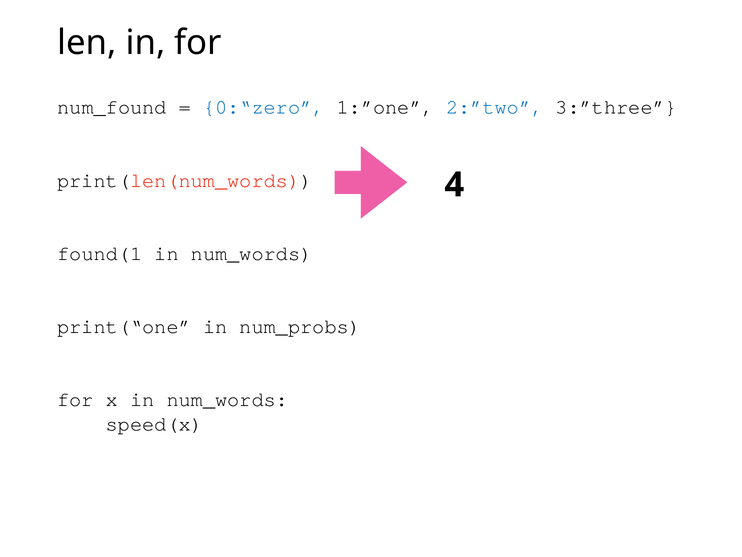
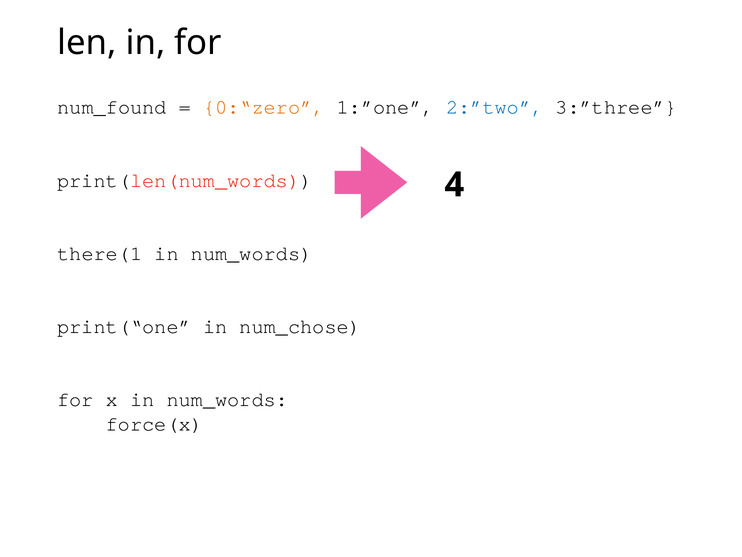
0:“zero colour: blue -> orange
found(1: found(1 -> there(1
num_probs: num_probs -> num_chose
speed(x: speed(x -> force(x
